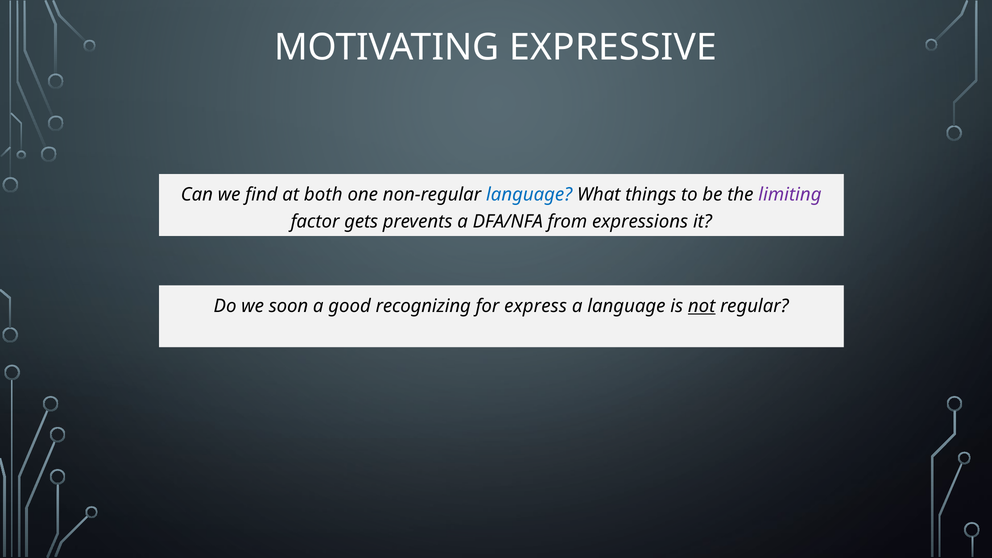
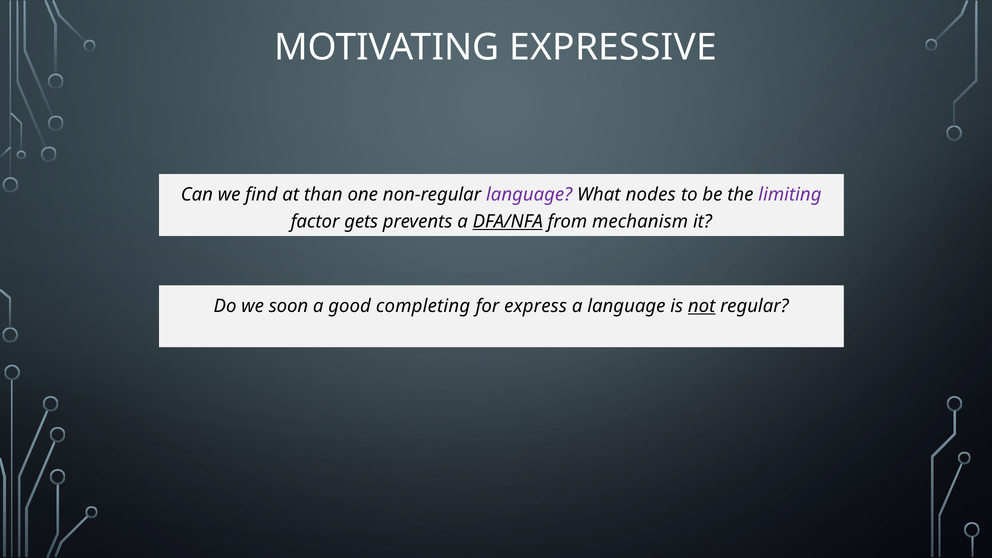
both: both -> than
language at (529, 195) colour: blue -> purple
things: things -> nodes
DFA/NFA underline: none -> present
expressions: expressions -> mechanism
recognizing: recognizing -> completing
